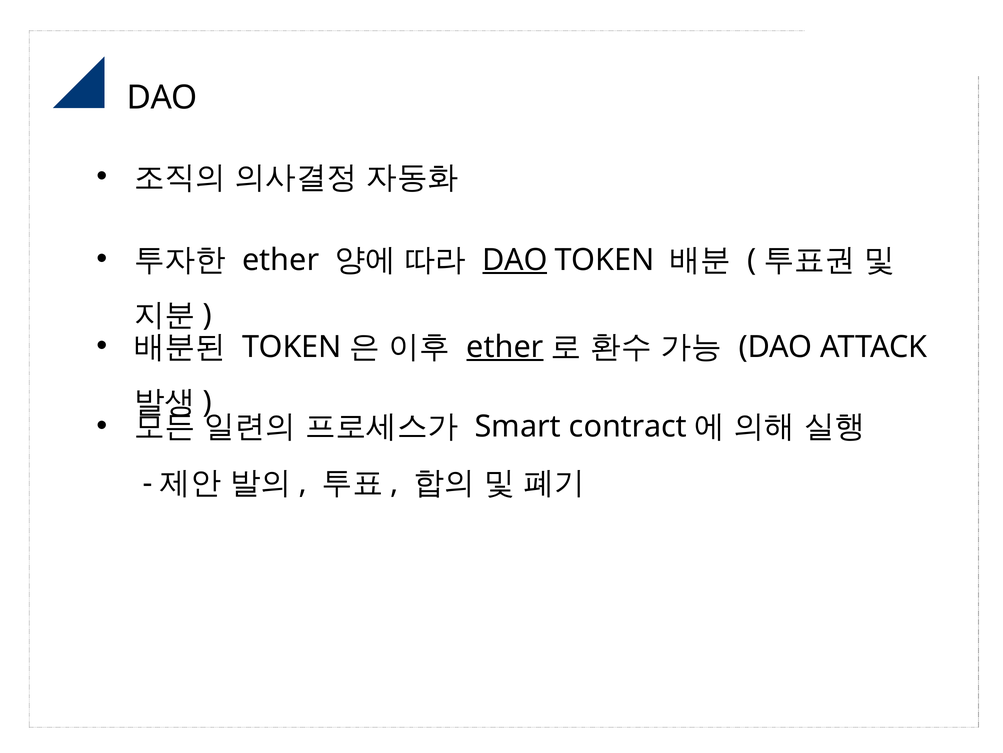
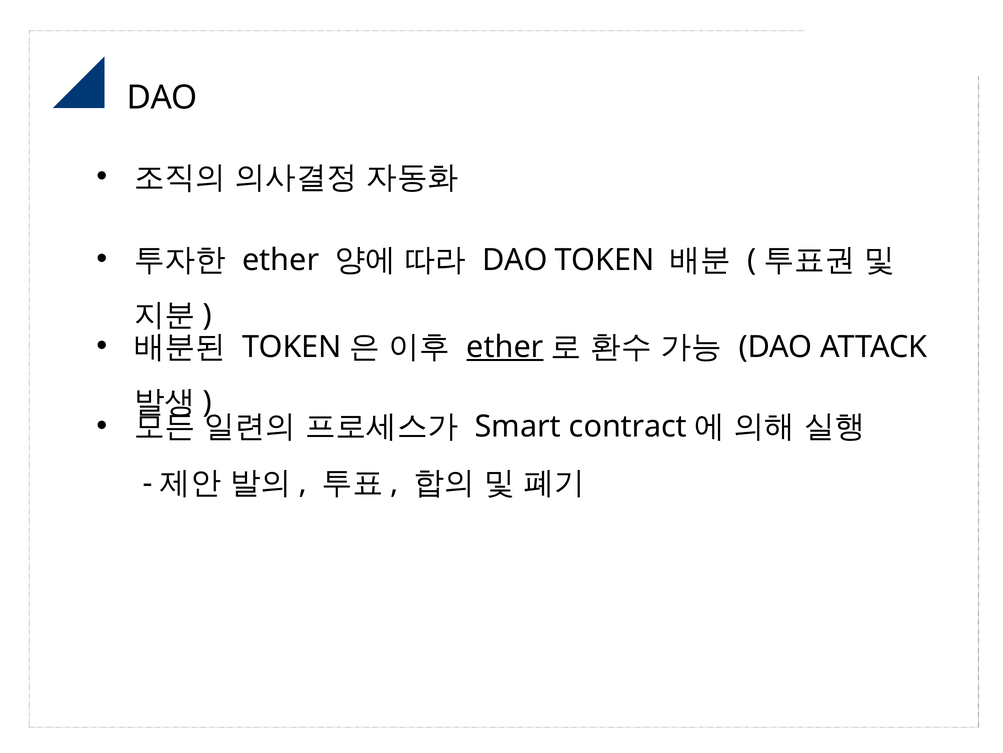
DAO at (515, 260) underline: present -> none
